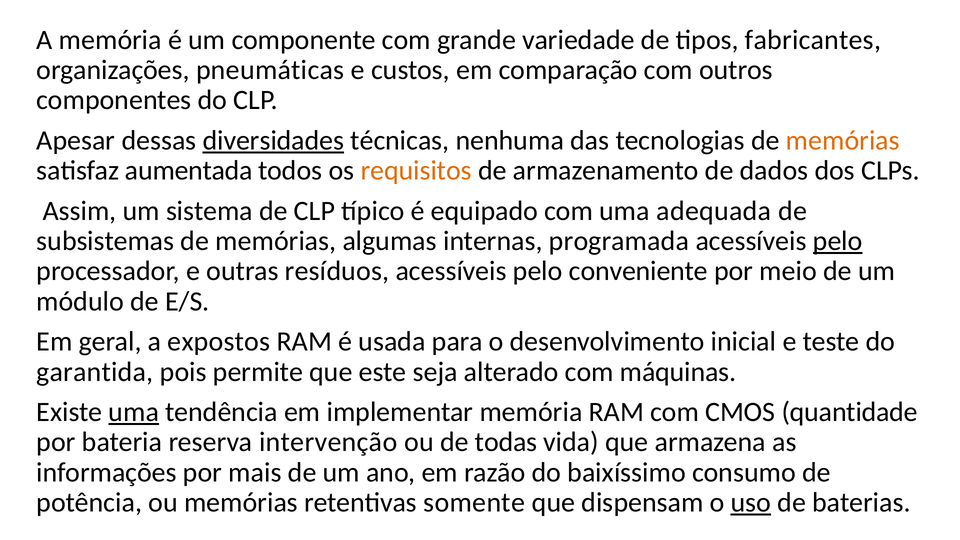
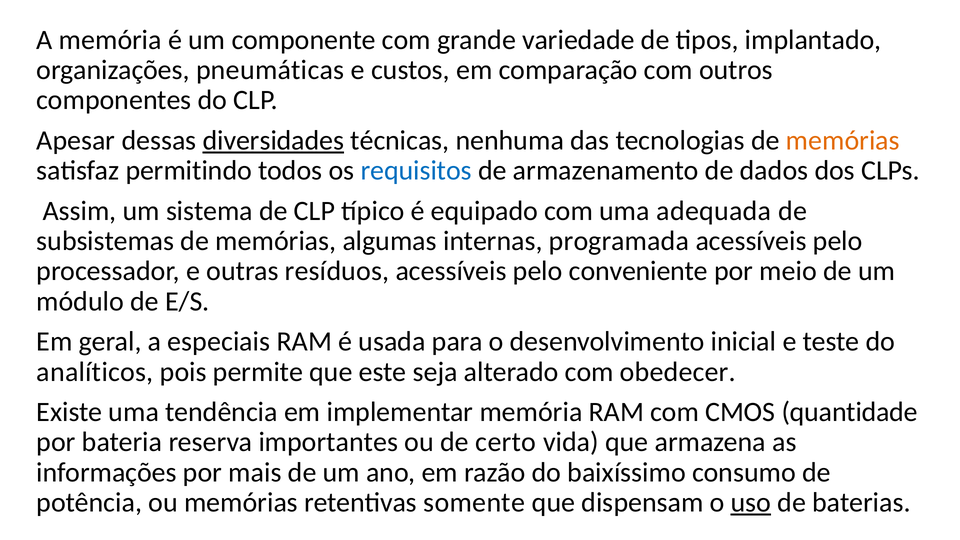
fabricantes: fabricantes -> implantado
aumentada: aumentada -> permitindo
requisitos colour: orange -> blue
pelo at (838, 241) underline: present -> none
expostos: expostos -> especiais
garantida: garantida -> analíticos
máquinas: máquinas -> obedecer
uma at (134, 412) underline: present -> none
intervenção: intervenção -> importantes
todas: todas -> certo
